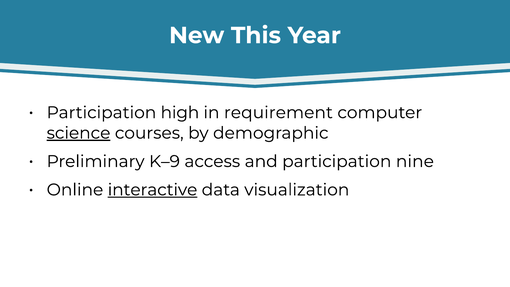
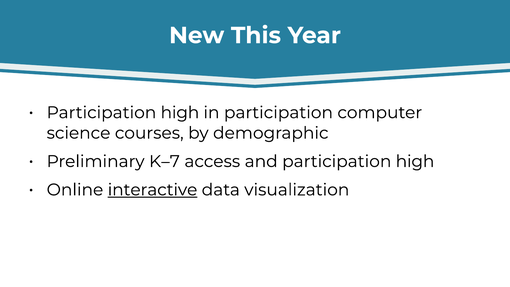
in requirement: requirement -> participation
science underline: present -> none
K–9: K–9 -> K–7
and participation nine: nine -> high
